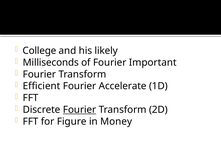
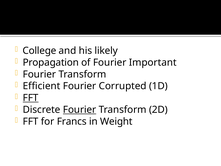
Milliseconds: Milliseconds -> Propagation
Accelerate: Accelerate -> Corrupted
FFT at (31, 98) underline: none -> present
Figure: Figure -> Francs
Money: Money -> Weight
